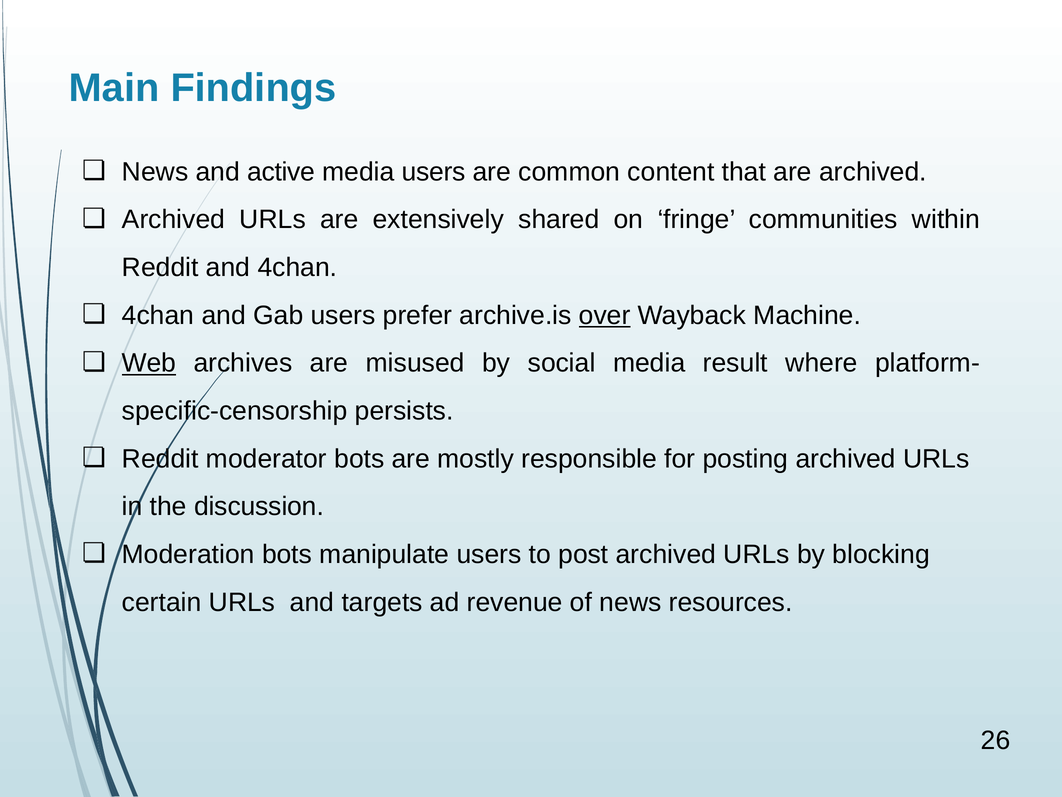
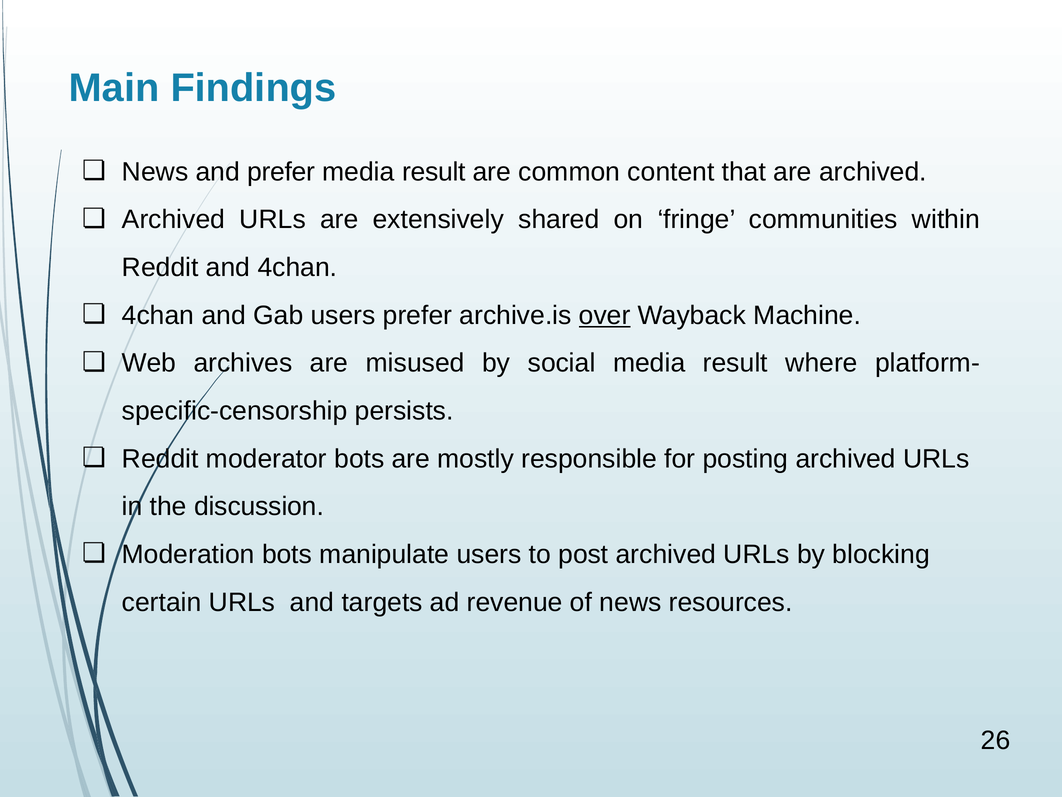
and active: active -> prefer
users at (434, 172): users -> result
Web underline: present -> none
